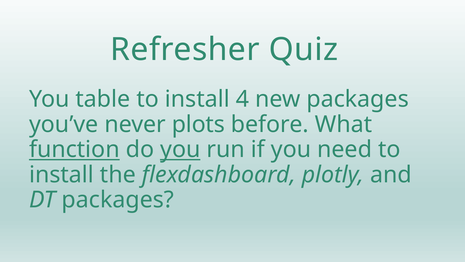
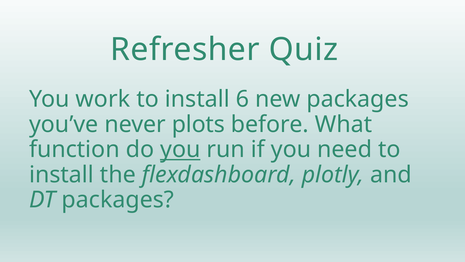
table: table -> work
4: 4 -> 6
function underline: present -> none
